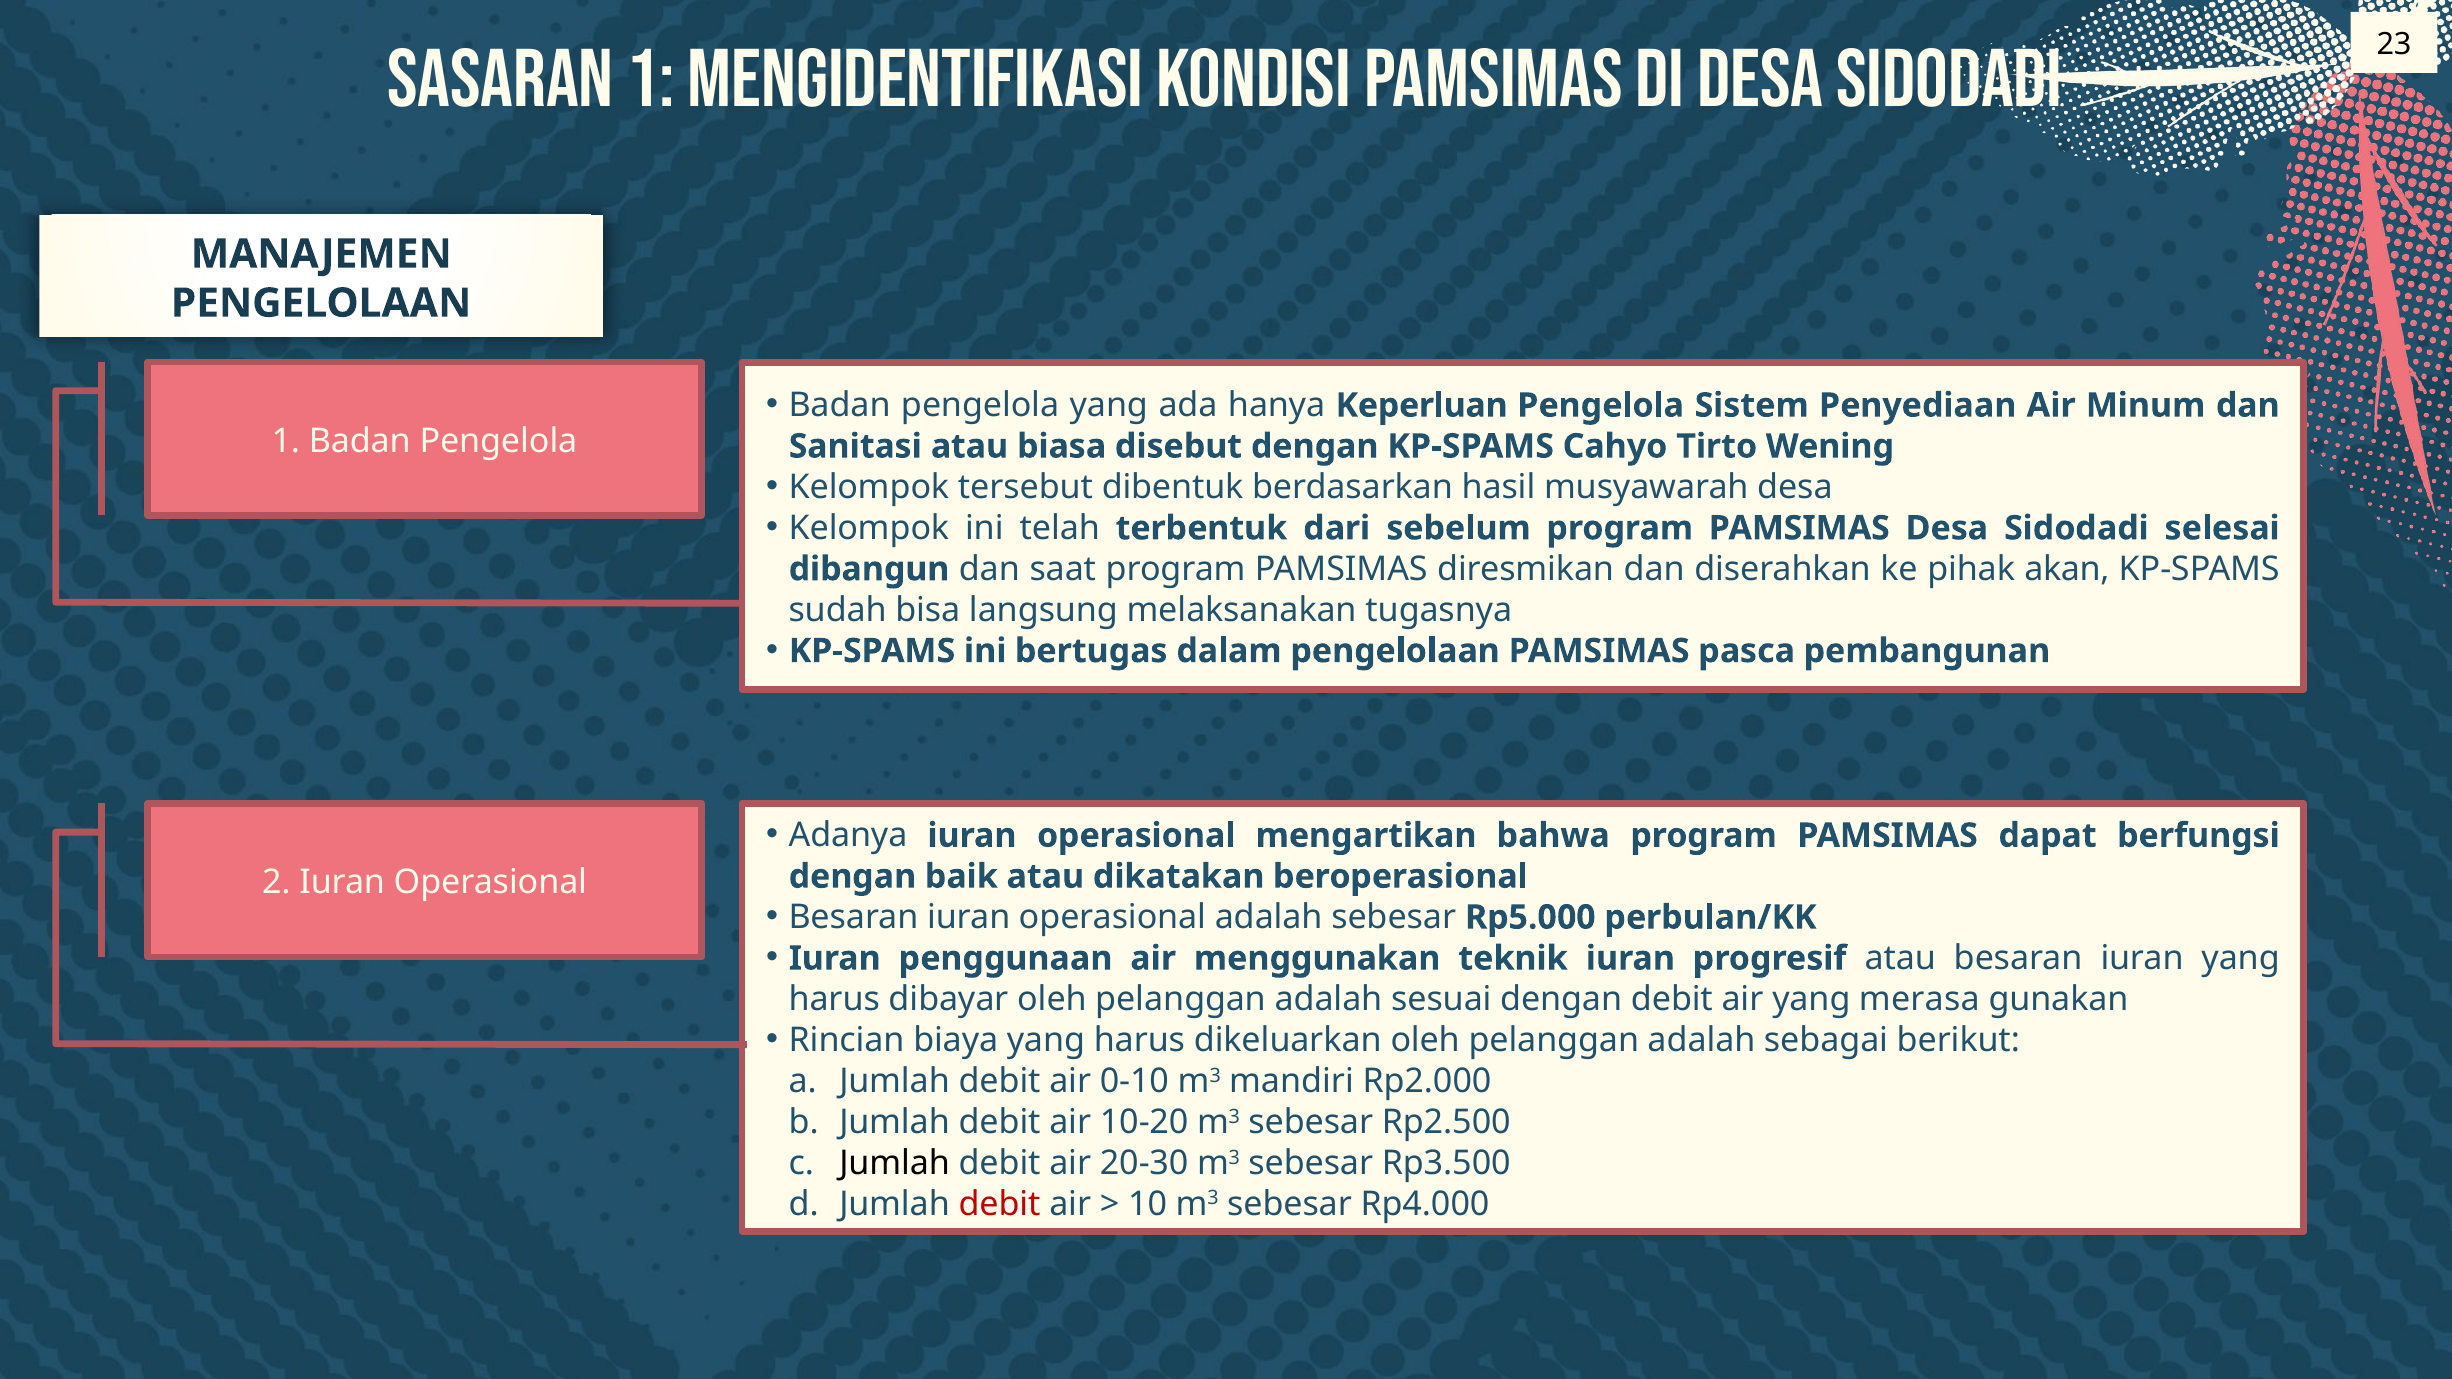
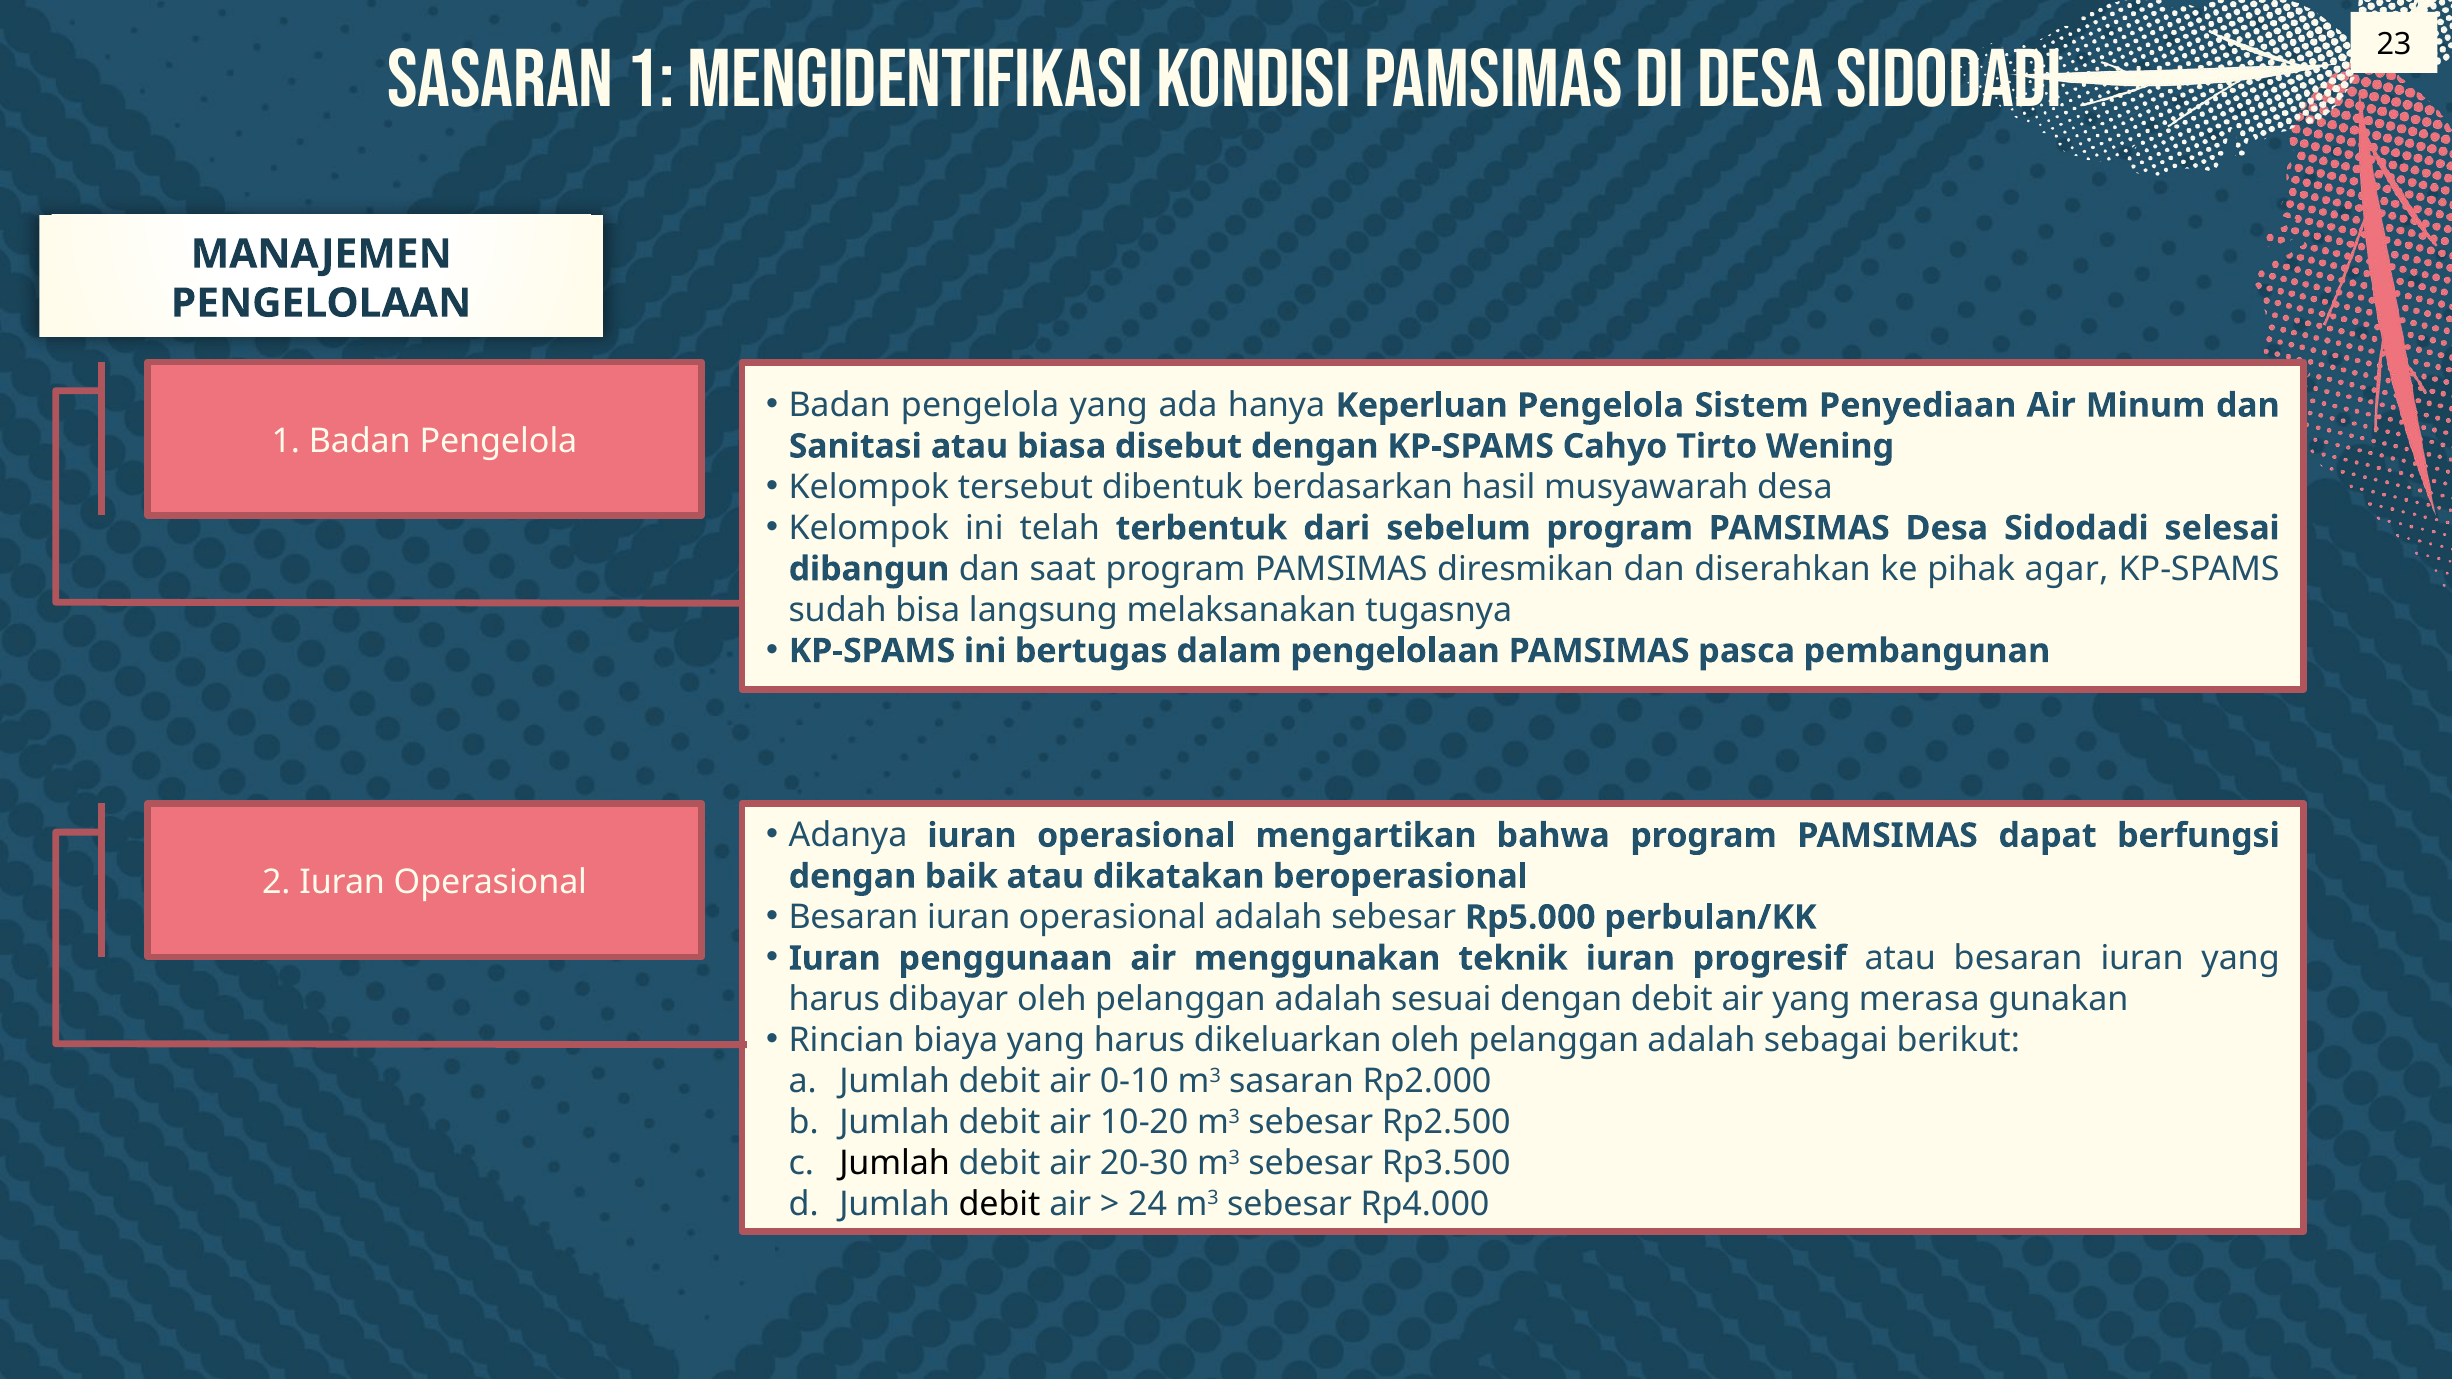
akan: akan -> agar
m3 mandiri: mandiri -> sasaran
debit at (1000, 1204) colour: red -> black
10: 10 -> 24
